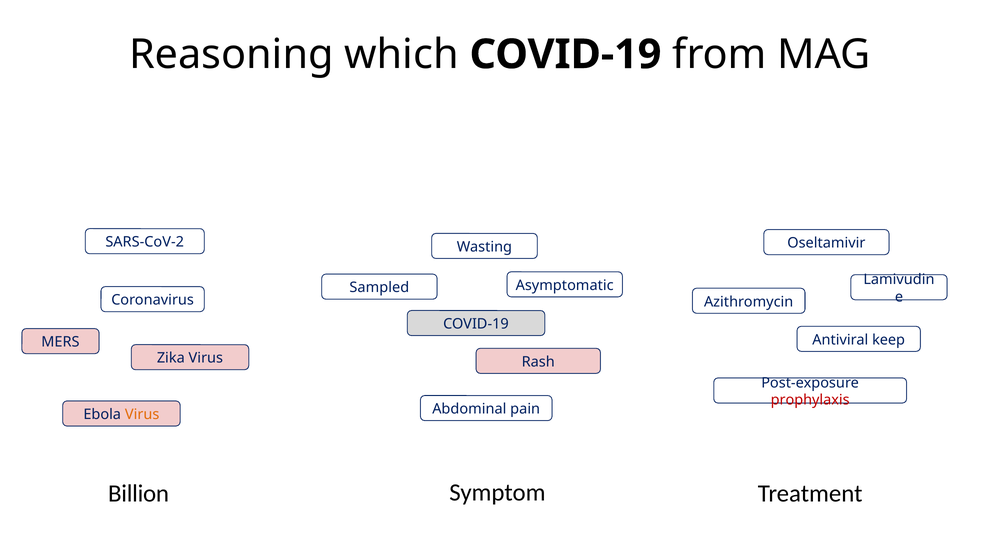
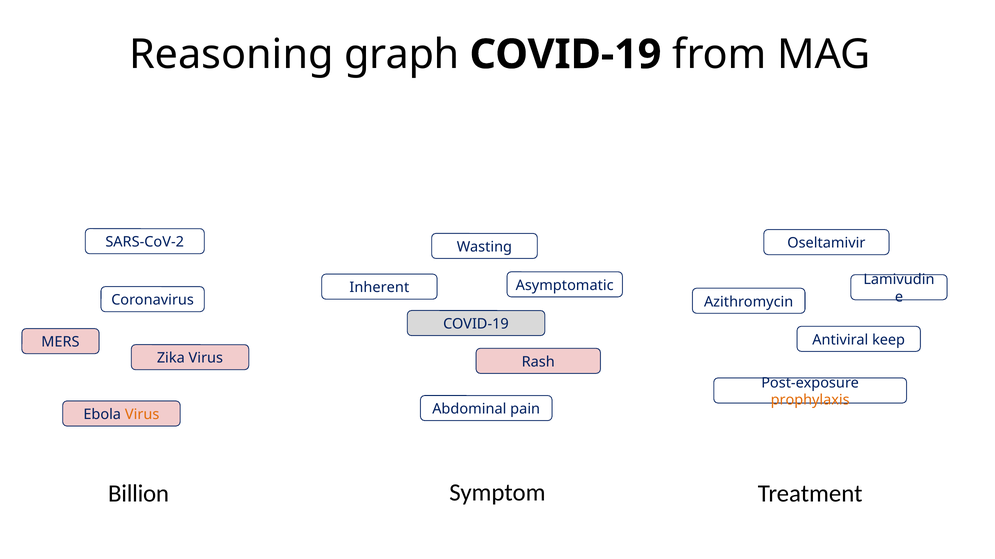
which: which -> graph
Sampled: Sampled -> Inherent
prophylaxis colour: red -> orange
